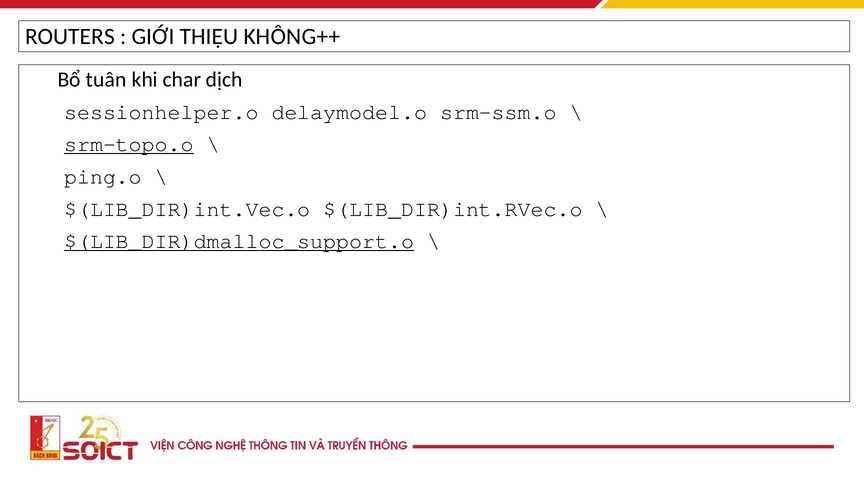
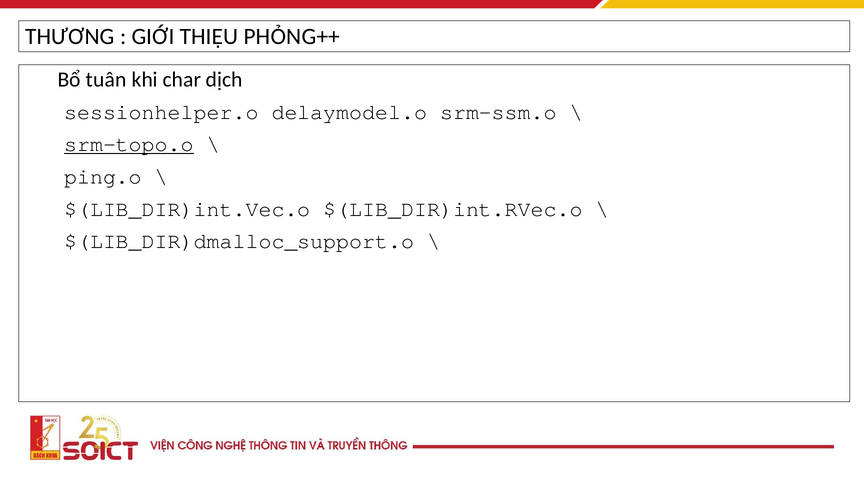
ROUTERS: ROUTERS -> THƯƠNG
KHÔNG++: KHÔNG++ -> PHỎNG++
$(LIB_DIR)dmalloc_support.o underline: present -> none
